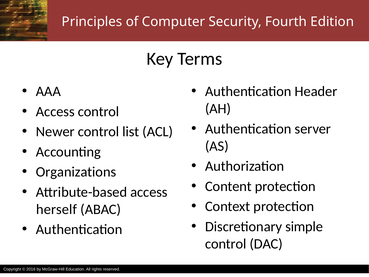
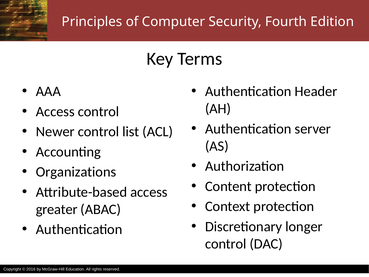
herself: herself -> greater
simple: simple -> longer
